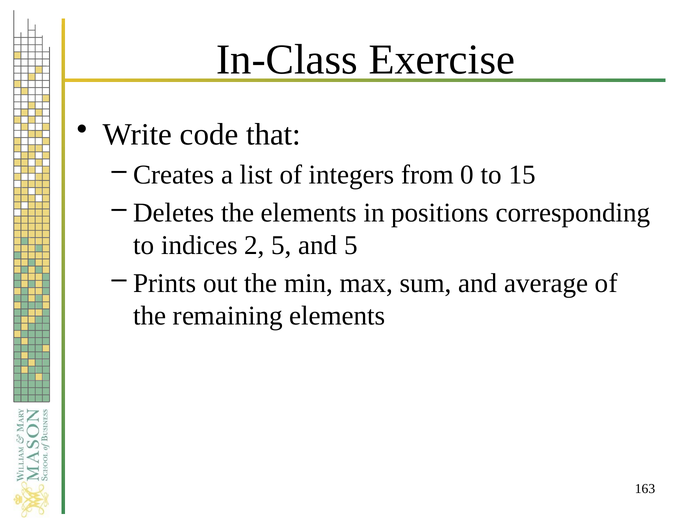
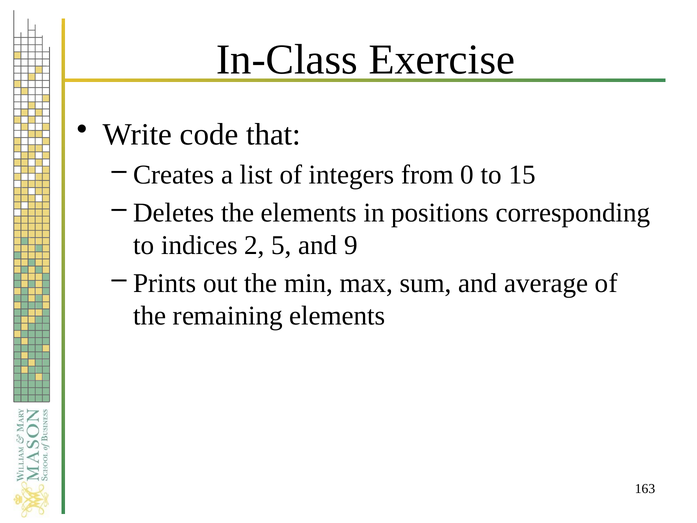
and 5: 5 -> 9
